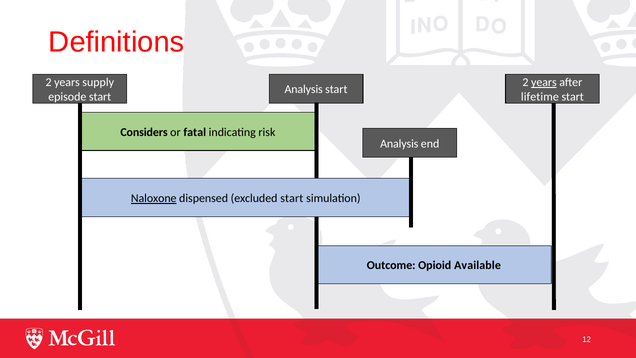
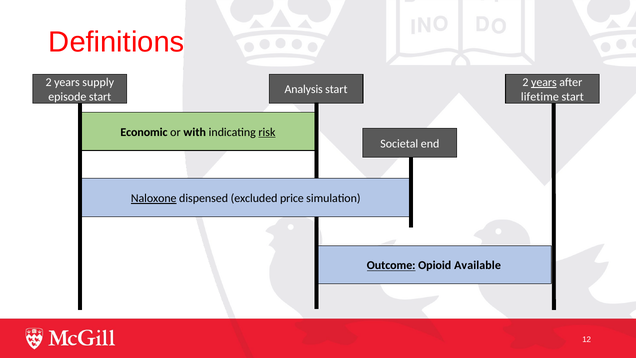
Considers: Considers -> Economic
fatal: fatal -> with
risk underline: none -> present
Analysis at (399, 144): Analysis -> Societal
excluded start: start -> price
Outcome underline: none -> present
